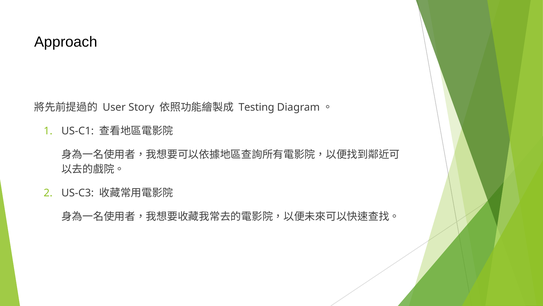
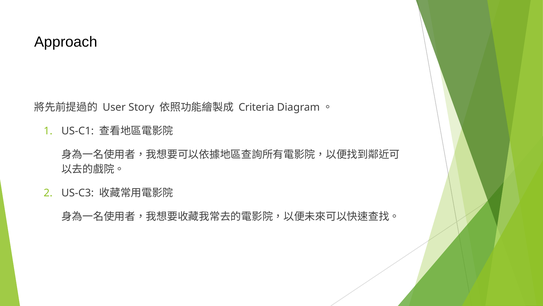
Testing: Testing -> Criteria
